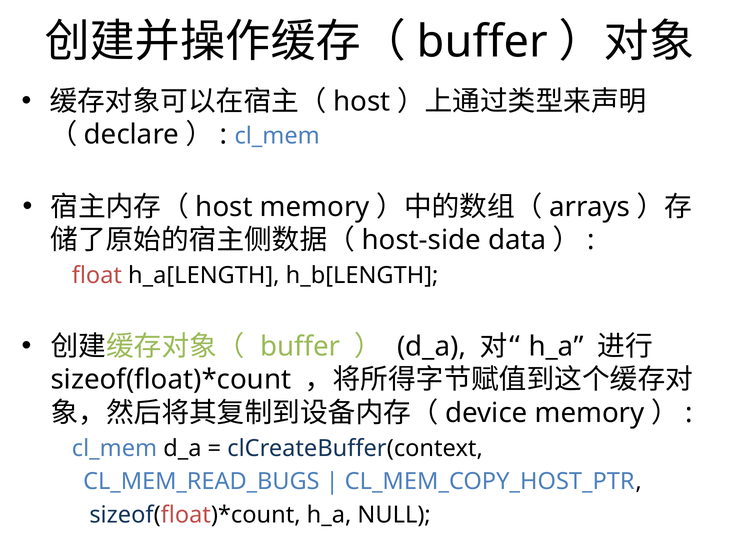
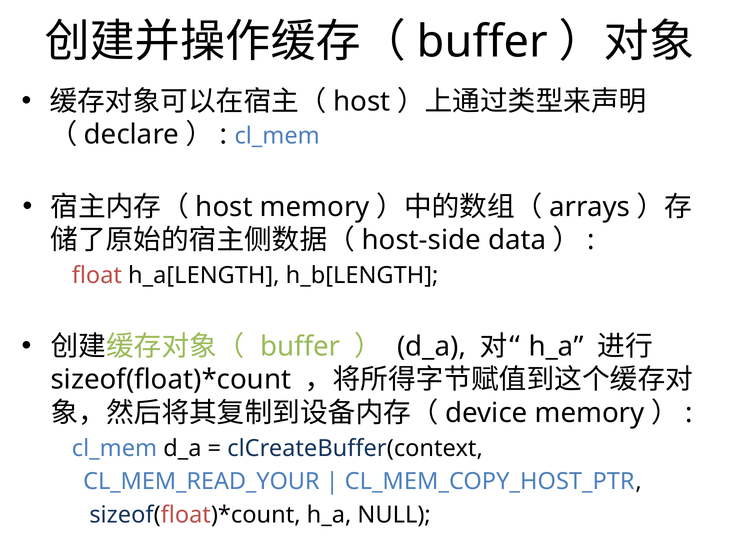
CL_MEM_READ_BUGS: CL_MEM_READ_BUGS -> CL_MEM_READ_YOUR
